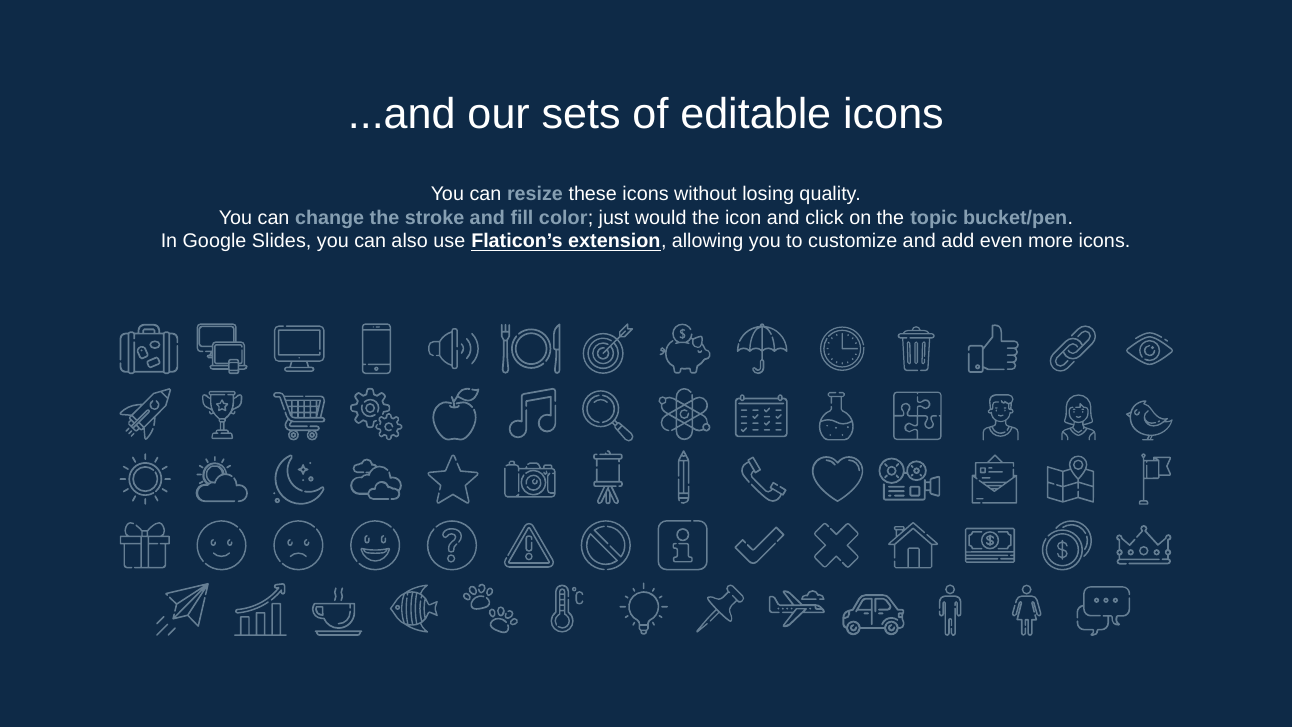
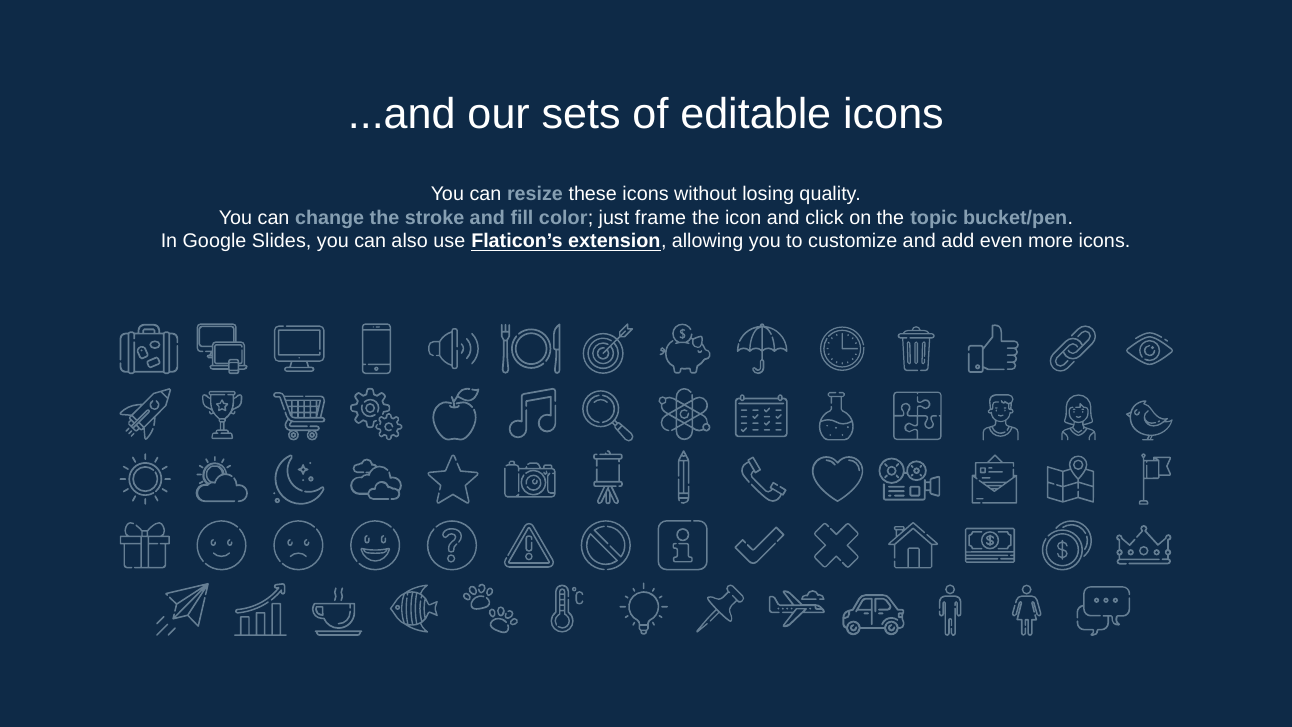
would: would -> frame
